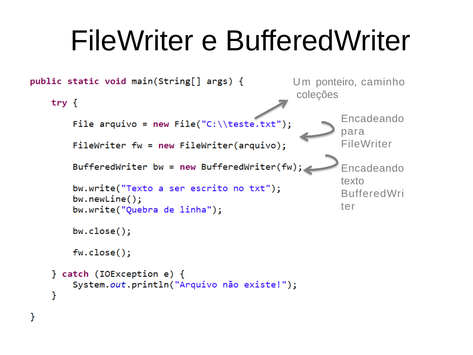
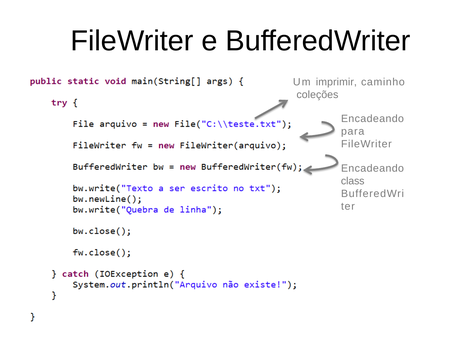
ponteiro: ponteiro -> imprimir
texto: texto -> class
